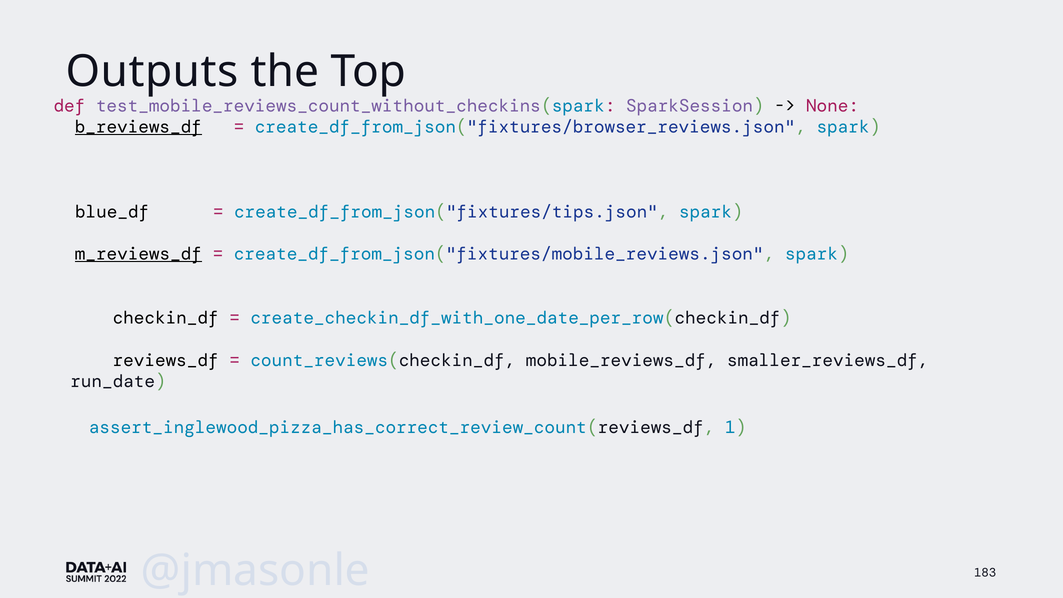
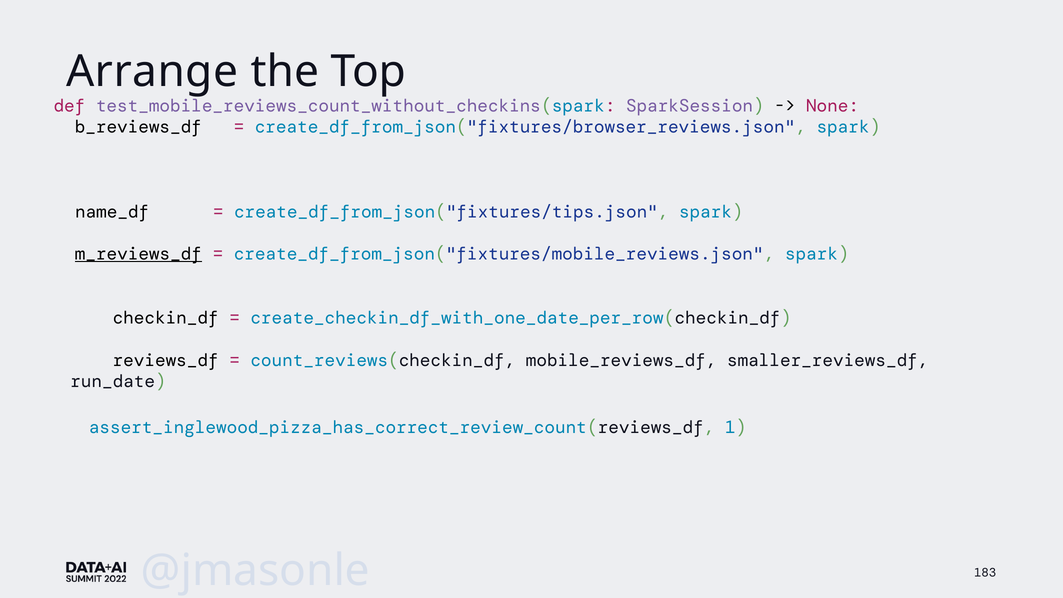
Outputs: Outputs -> Arrange
b_reviews_df underline: present -> none
blue_df: blue_df -> name_df
